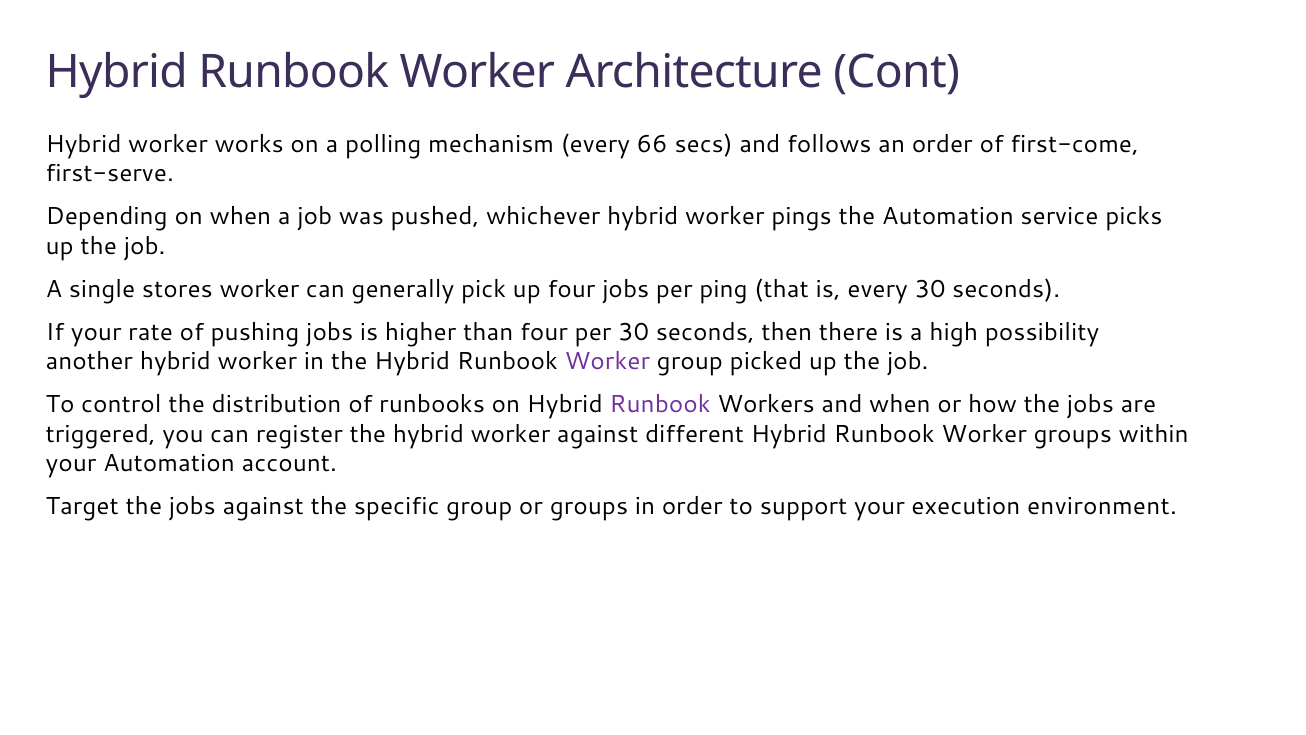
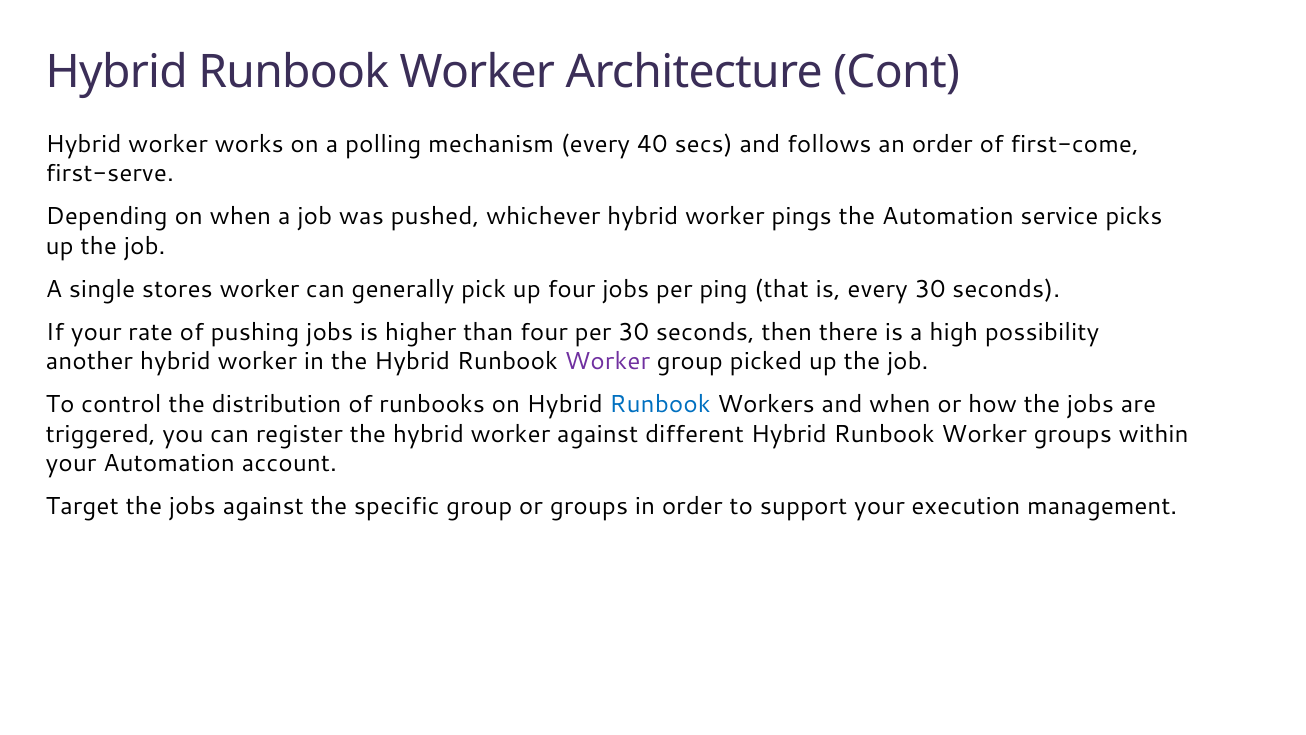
66: 66 -> 40
Runbook at (660, 405) colour: purple -> blue
environment: environment -> management
